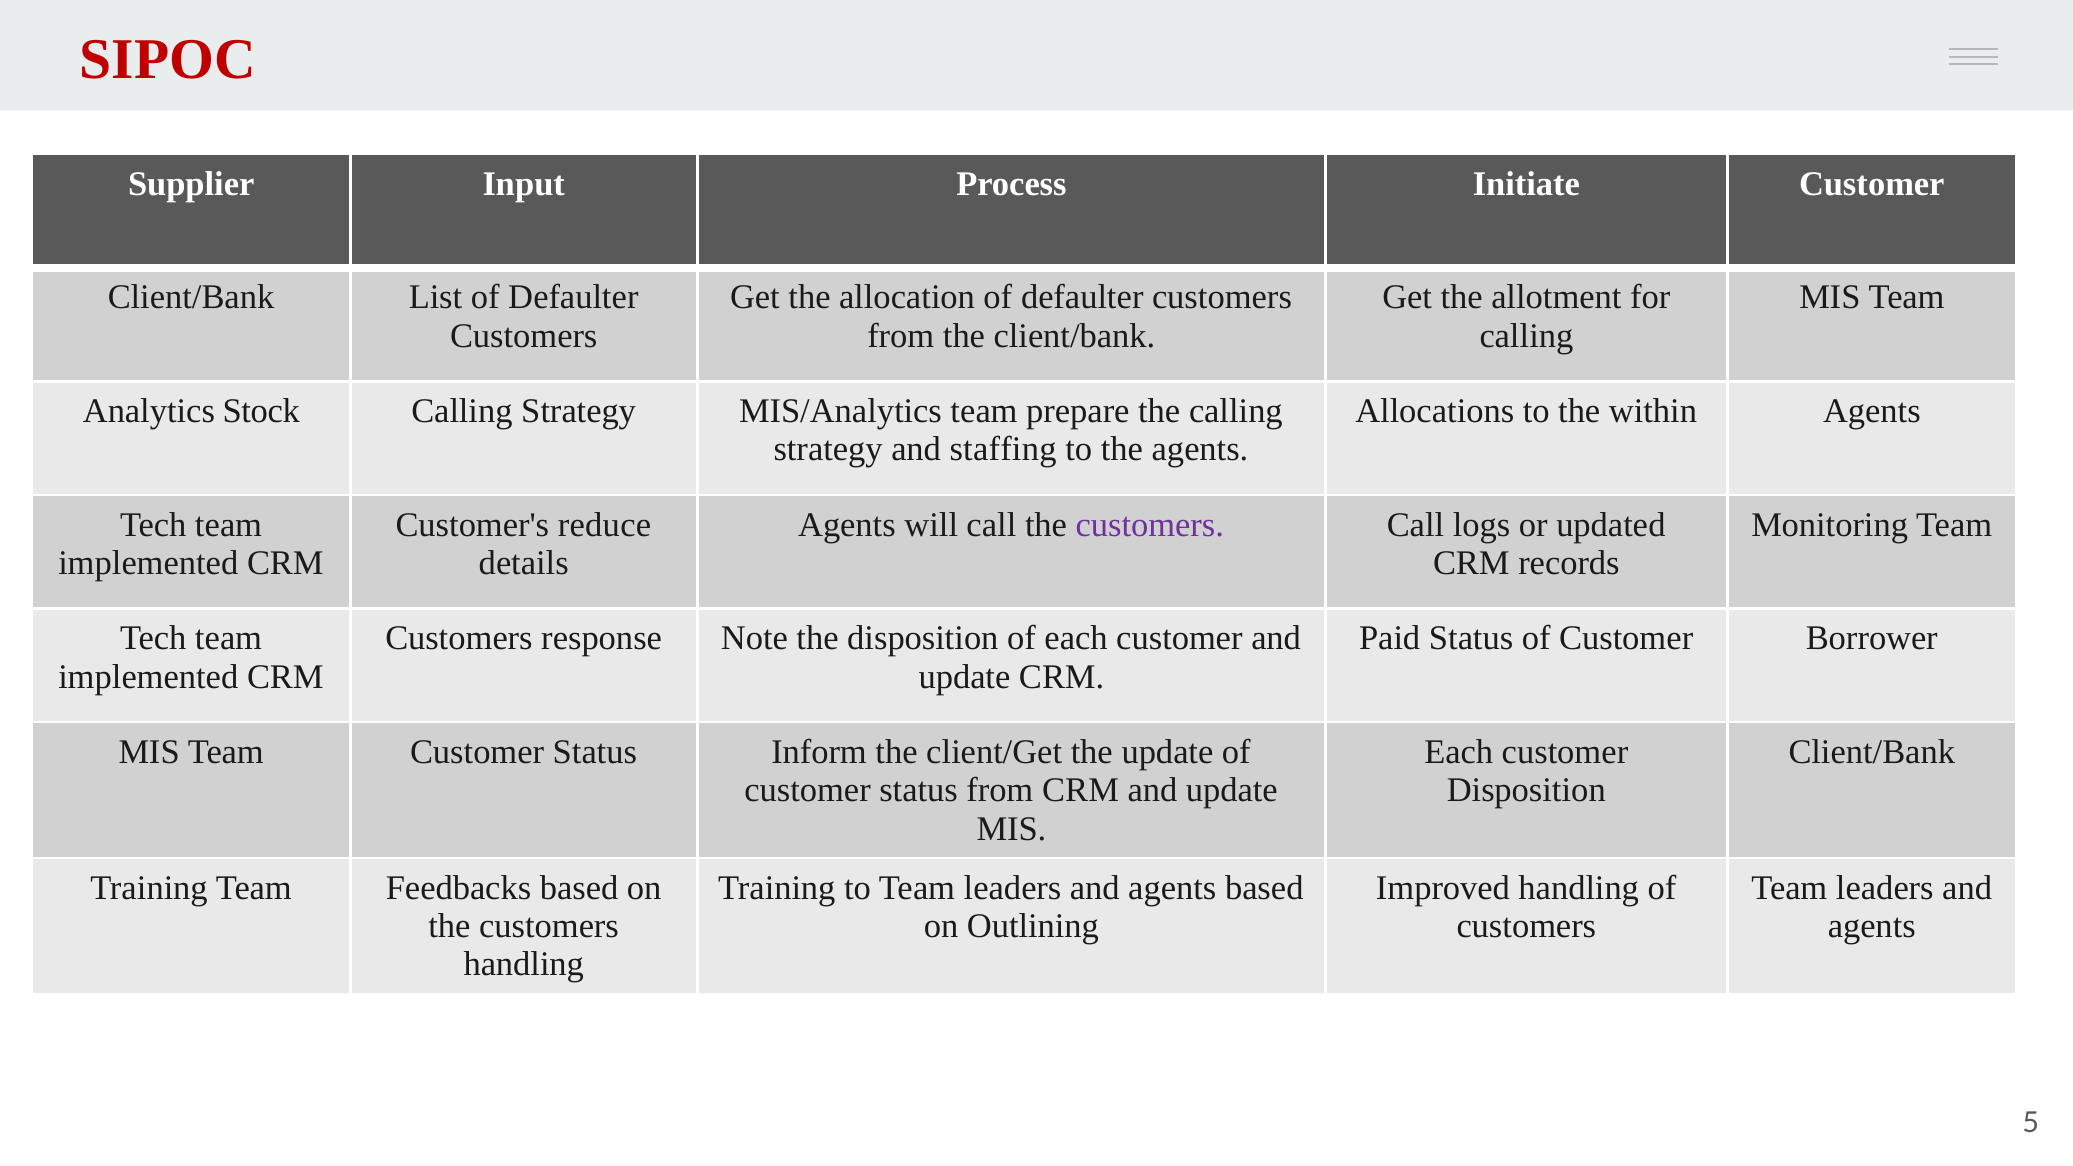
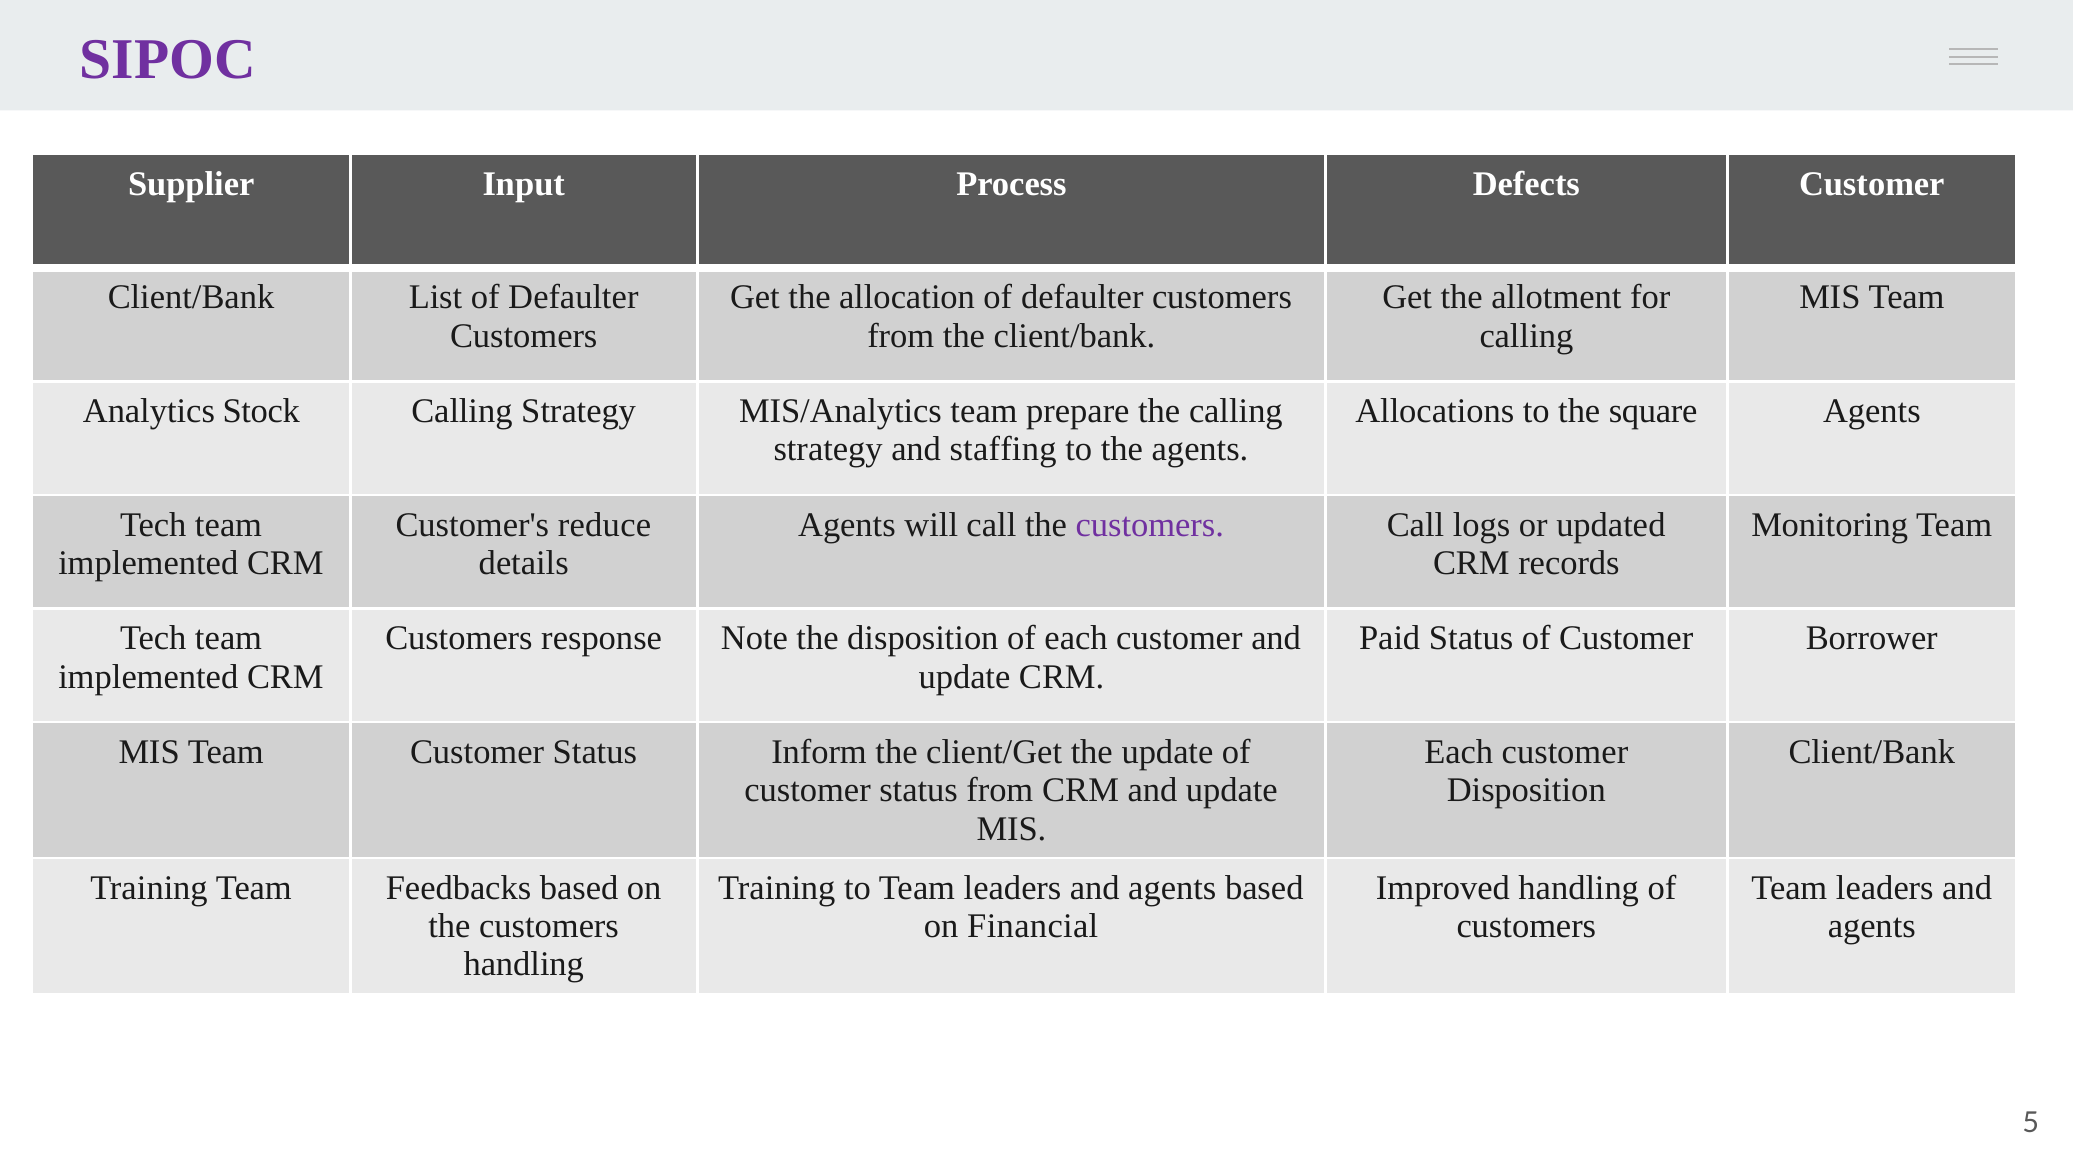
SIPOC colour: red -> purple
Initiate: Initiate -> Defects
within: within -> square
Outlining: Outlining -> Financial
